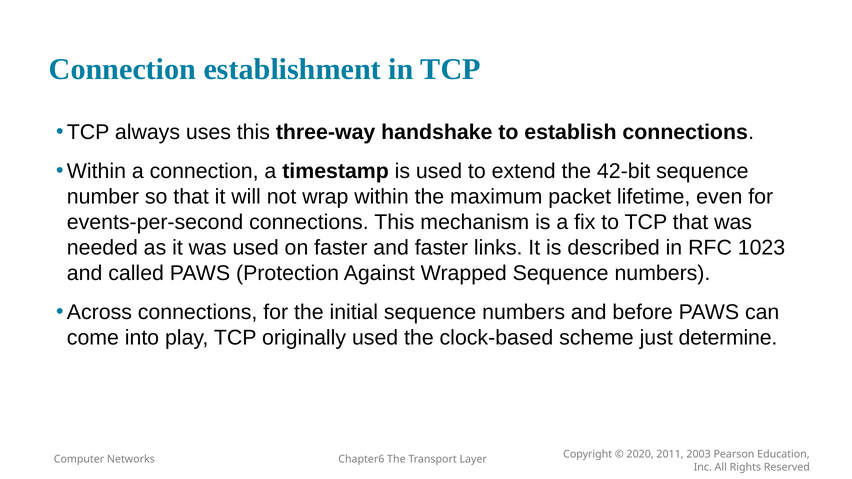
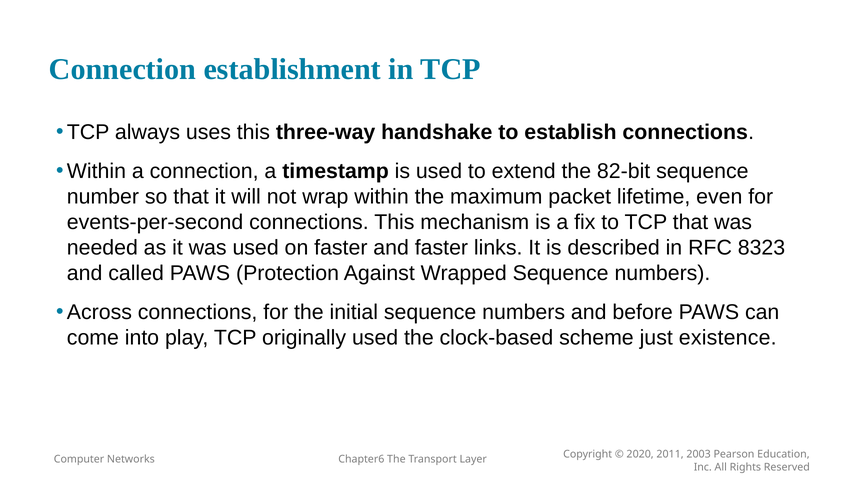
42-bit: 42-bit -> 82-bit
1023: 1023 -> 8323
determine: determine -> existence
